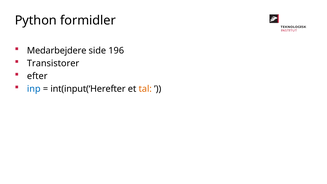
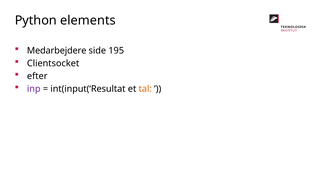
formidler: formidler -> elements
196: 196 -> 195
Transistorer: Transistorer -> Clientsocket
inp colour: blue -> purple
int(input(‘Herefter: int(input(‘Herefter -> int(input(‘Resultat
